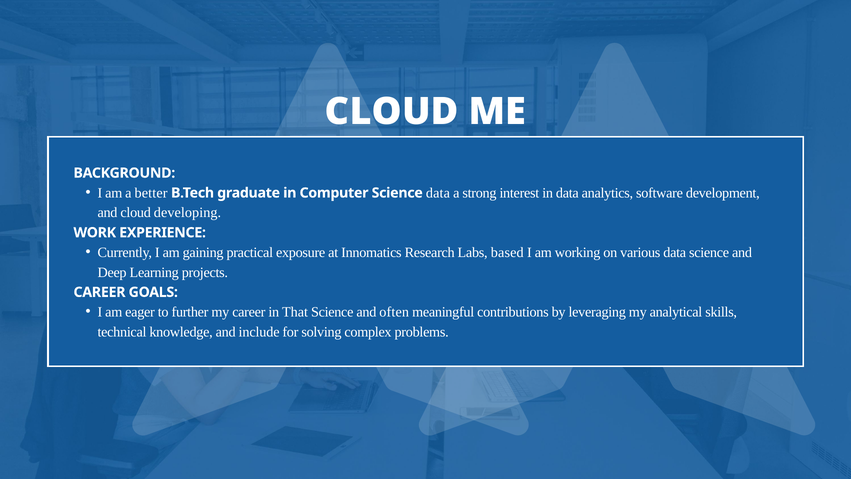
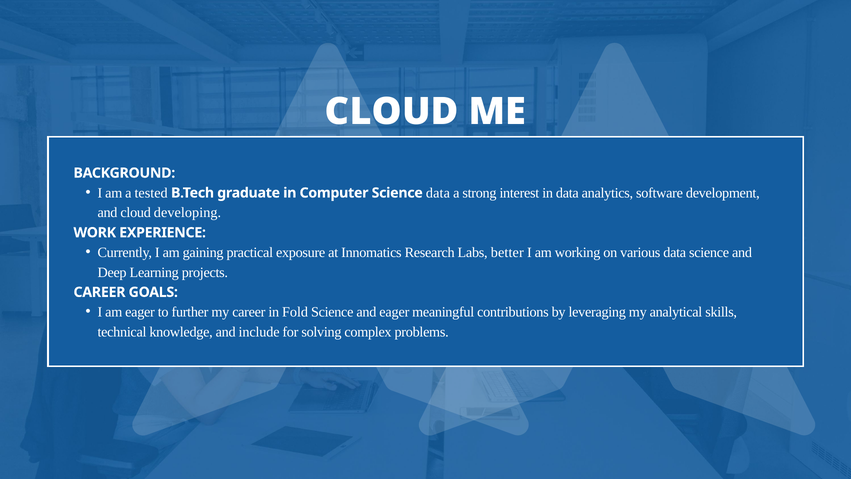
better: better -> tested
based: based -> better
That: That -> Fold
and often: often -> eager
